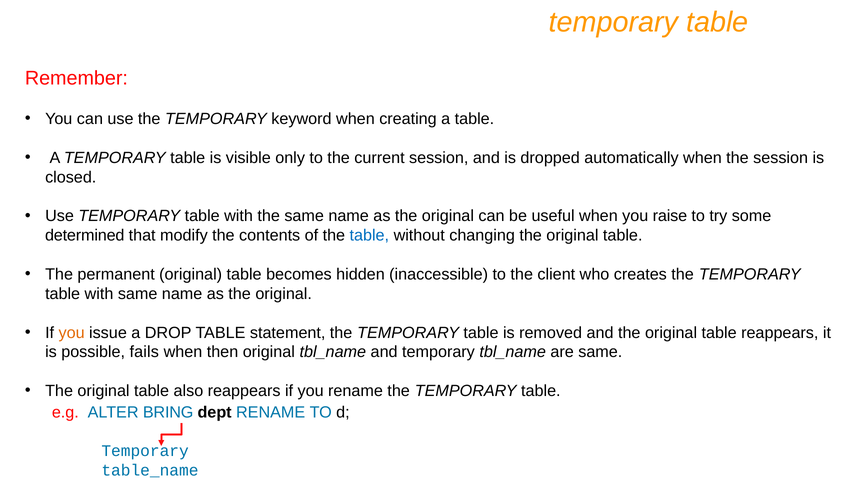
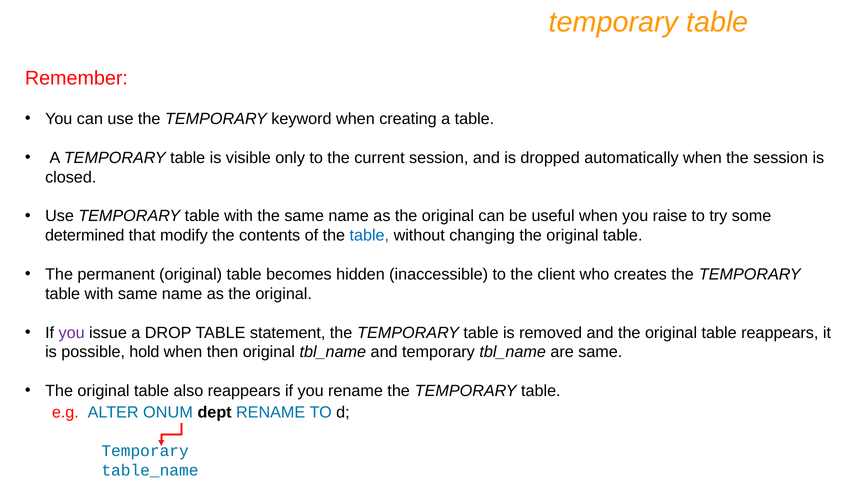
you at (72, 332) colour: orange -> purple
fails: fails -> hold
BRING: BRING -> ONUM
